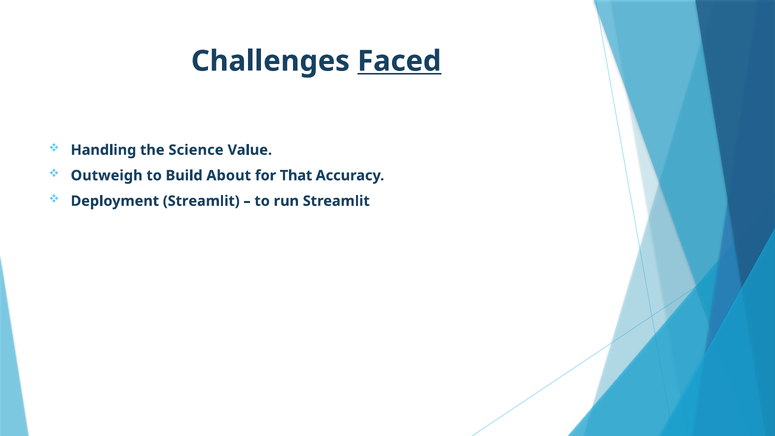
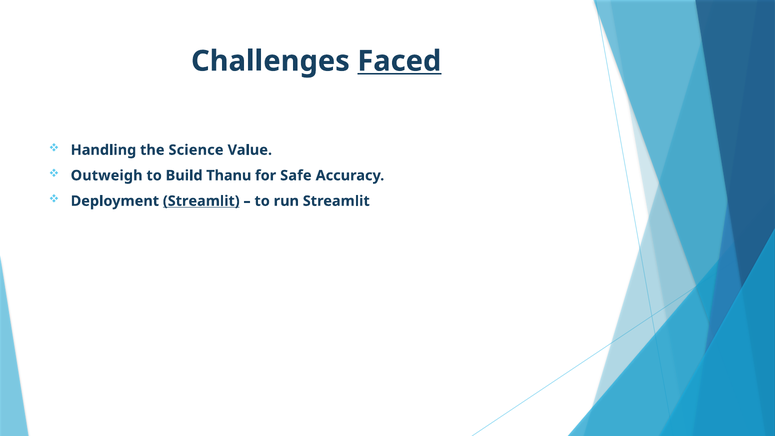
About: About -> Thanu
That: That -> Safe
Streamlit at (201, 201) underline: none -> present
